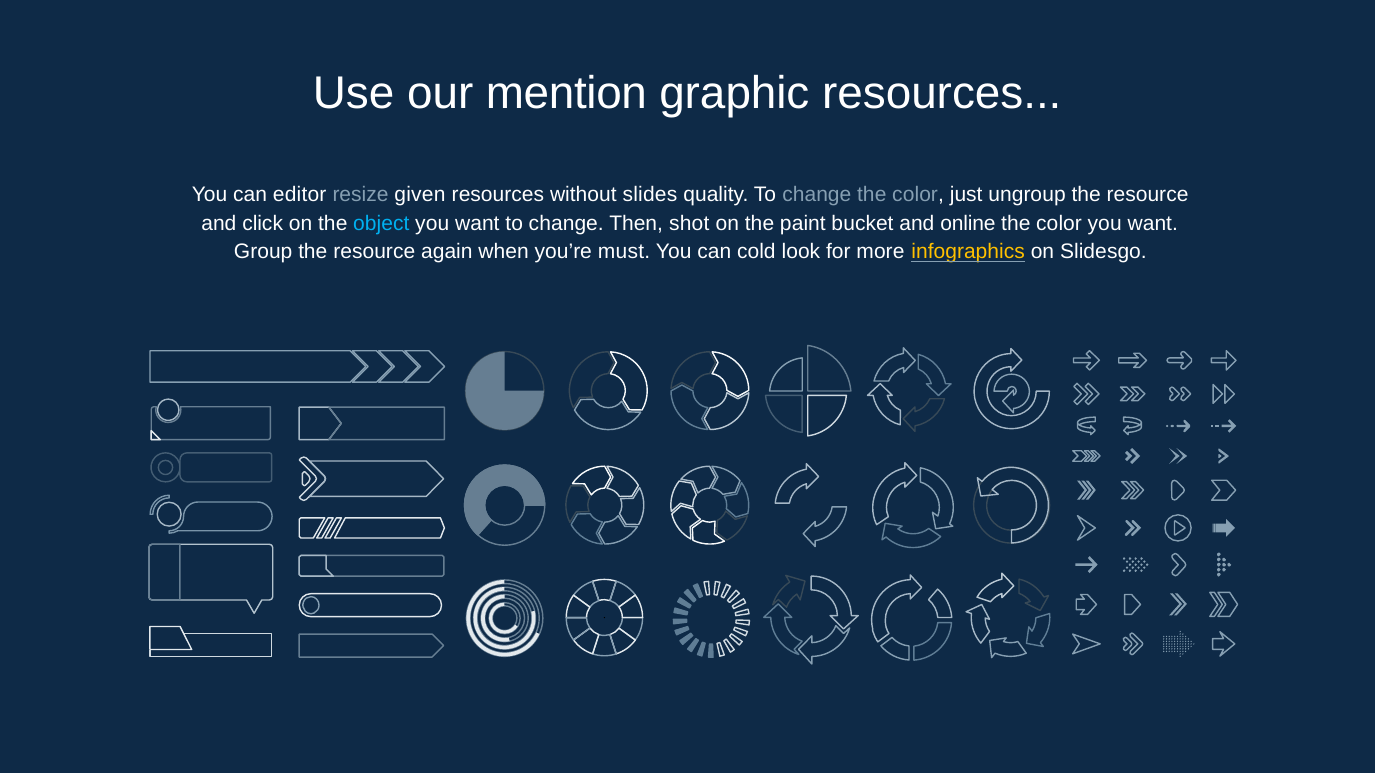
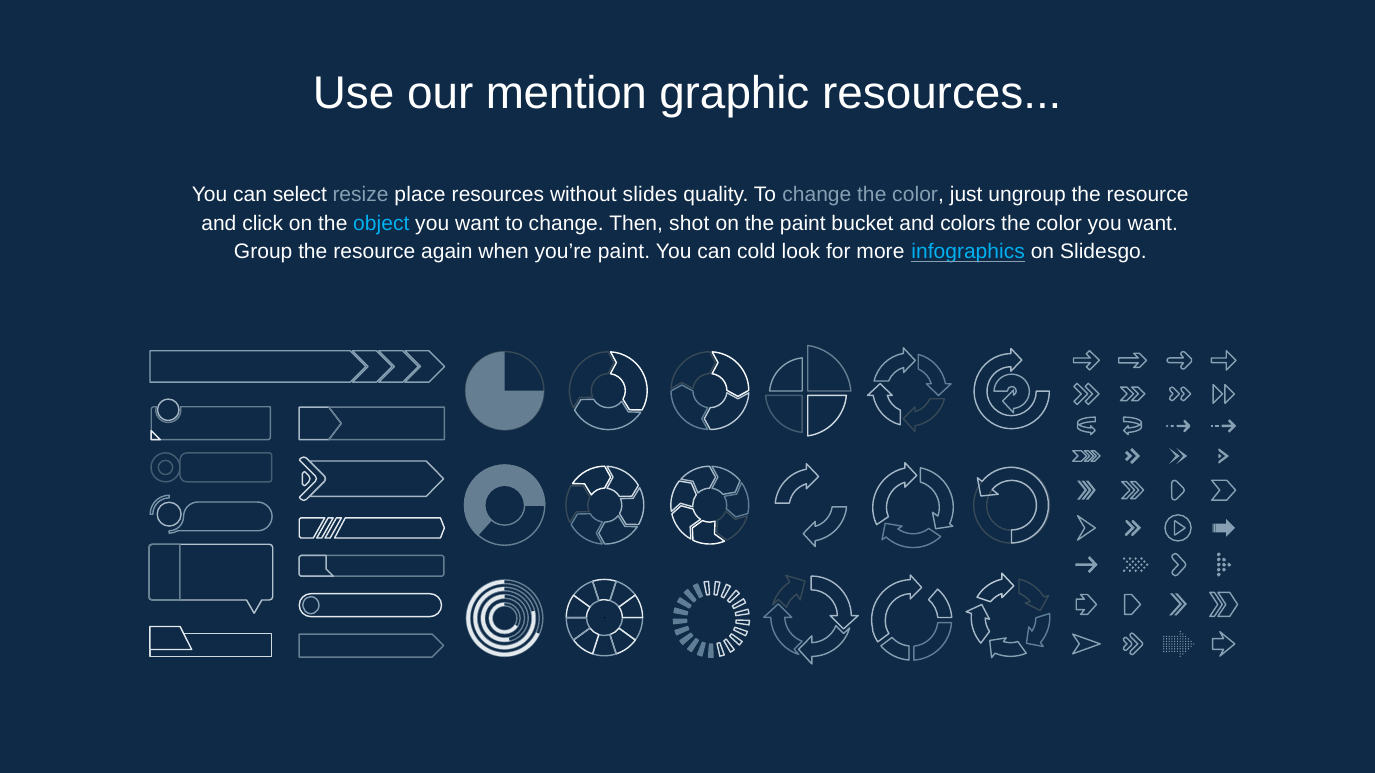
editor: editor -> select
given: given -> place
online: online -> colors
you’re must: must -> paint
infographics colour: yellow -> light blue
